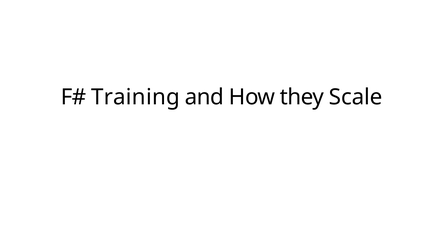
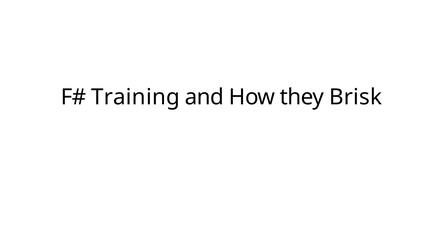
Scale: Scale -> Brisk
